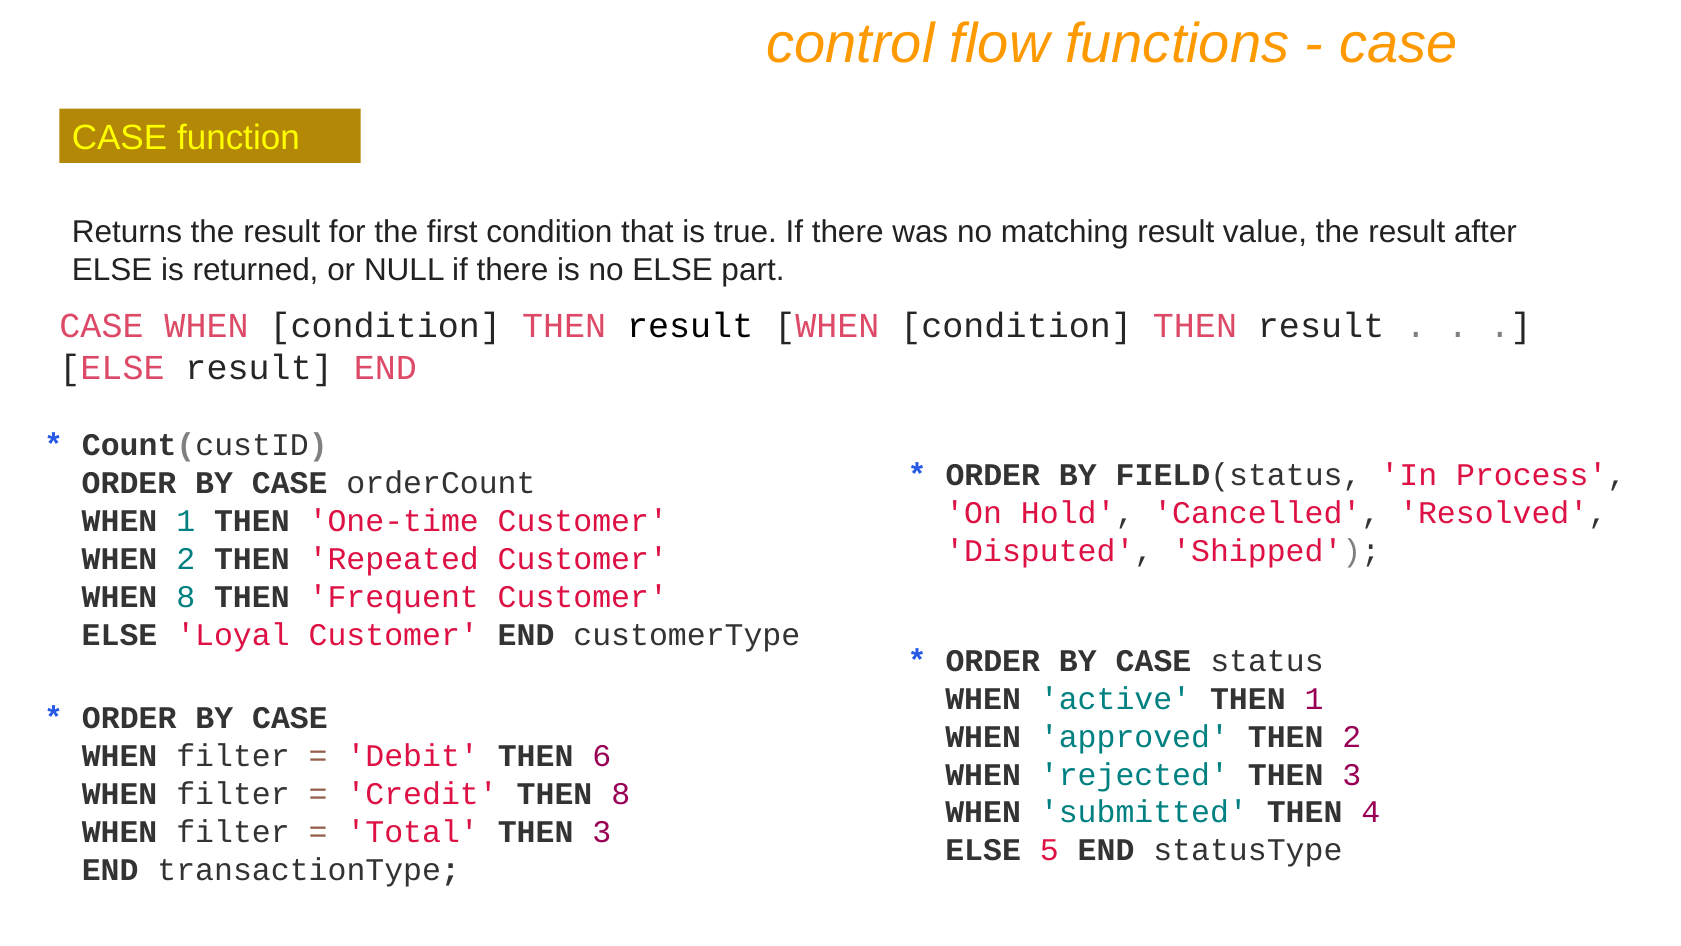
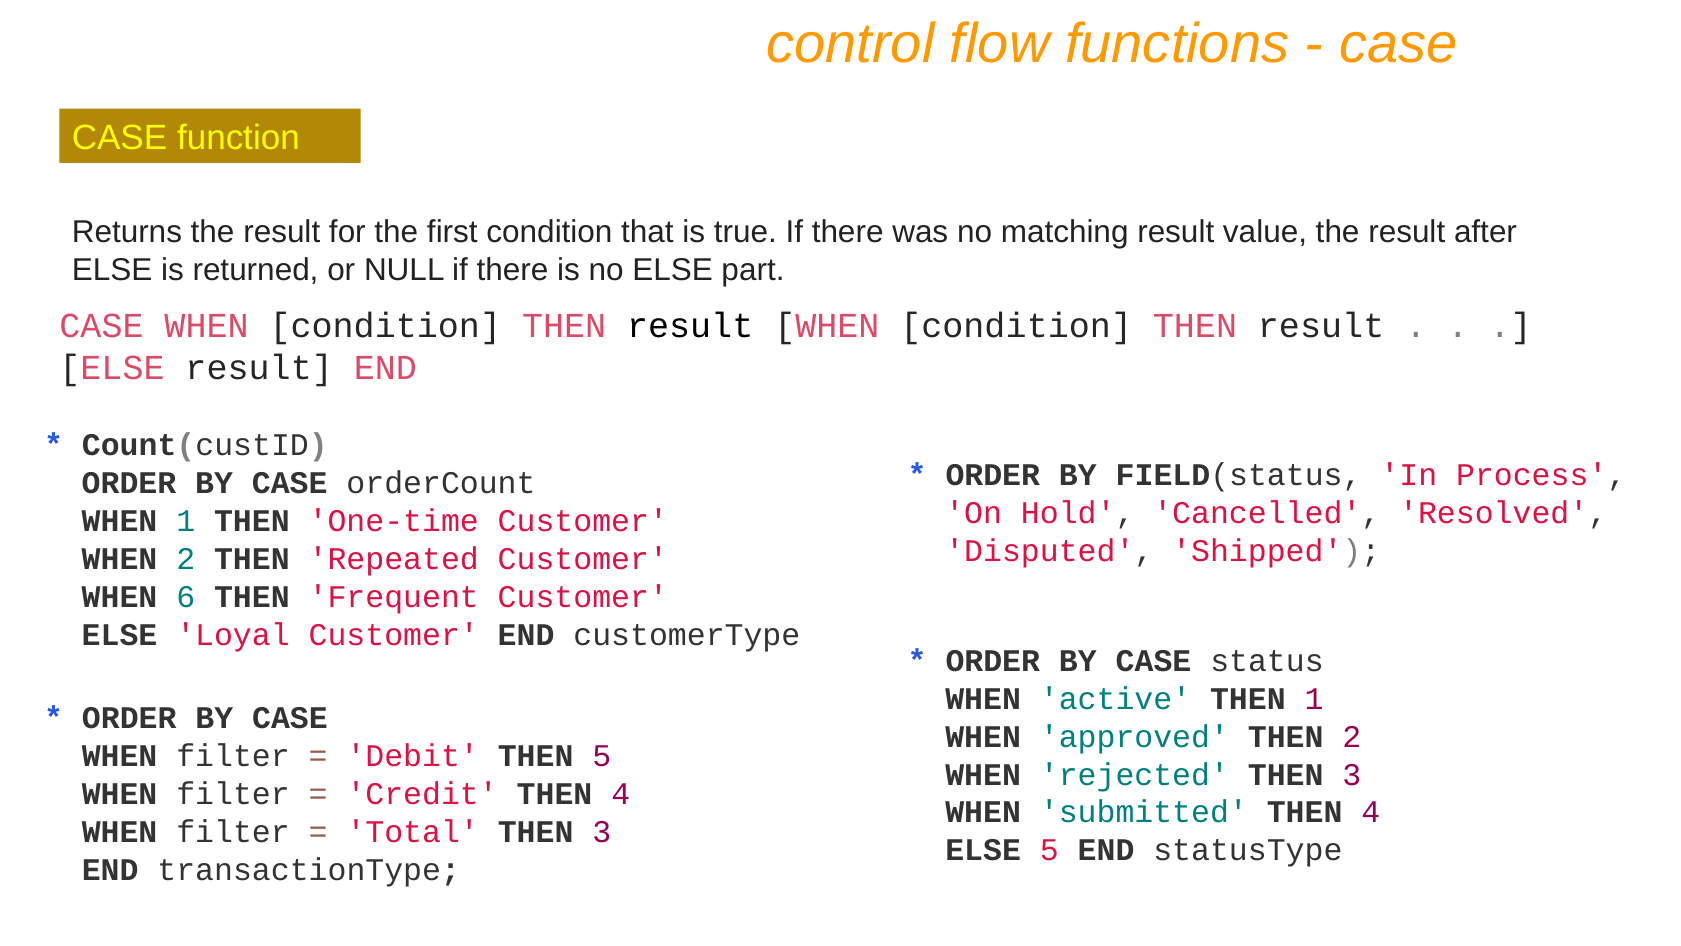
WHEN 8: 8 -> 6
THEN 6: 6 -> 5
Credit THEN 8: 8 -> 4
